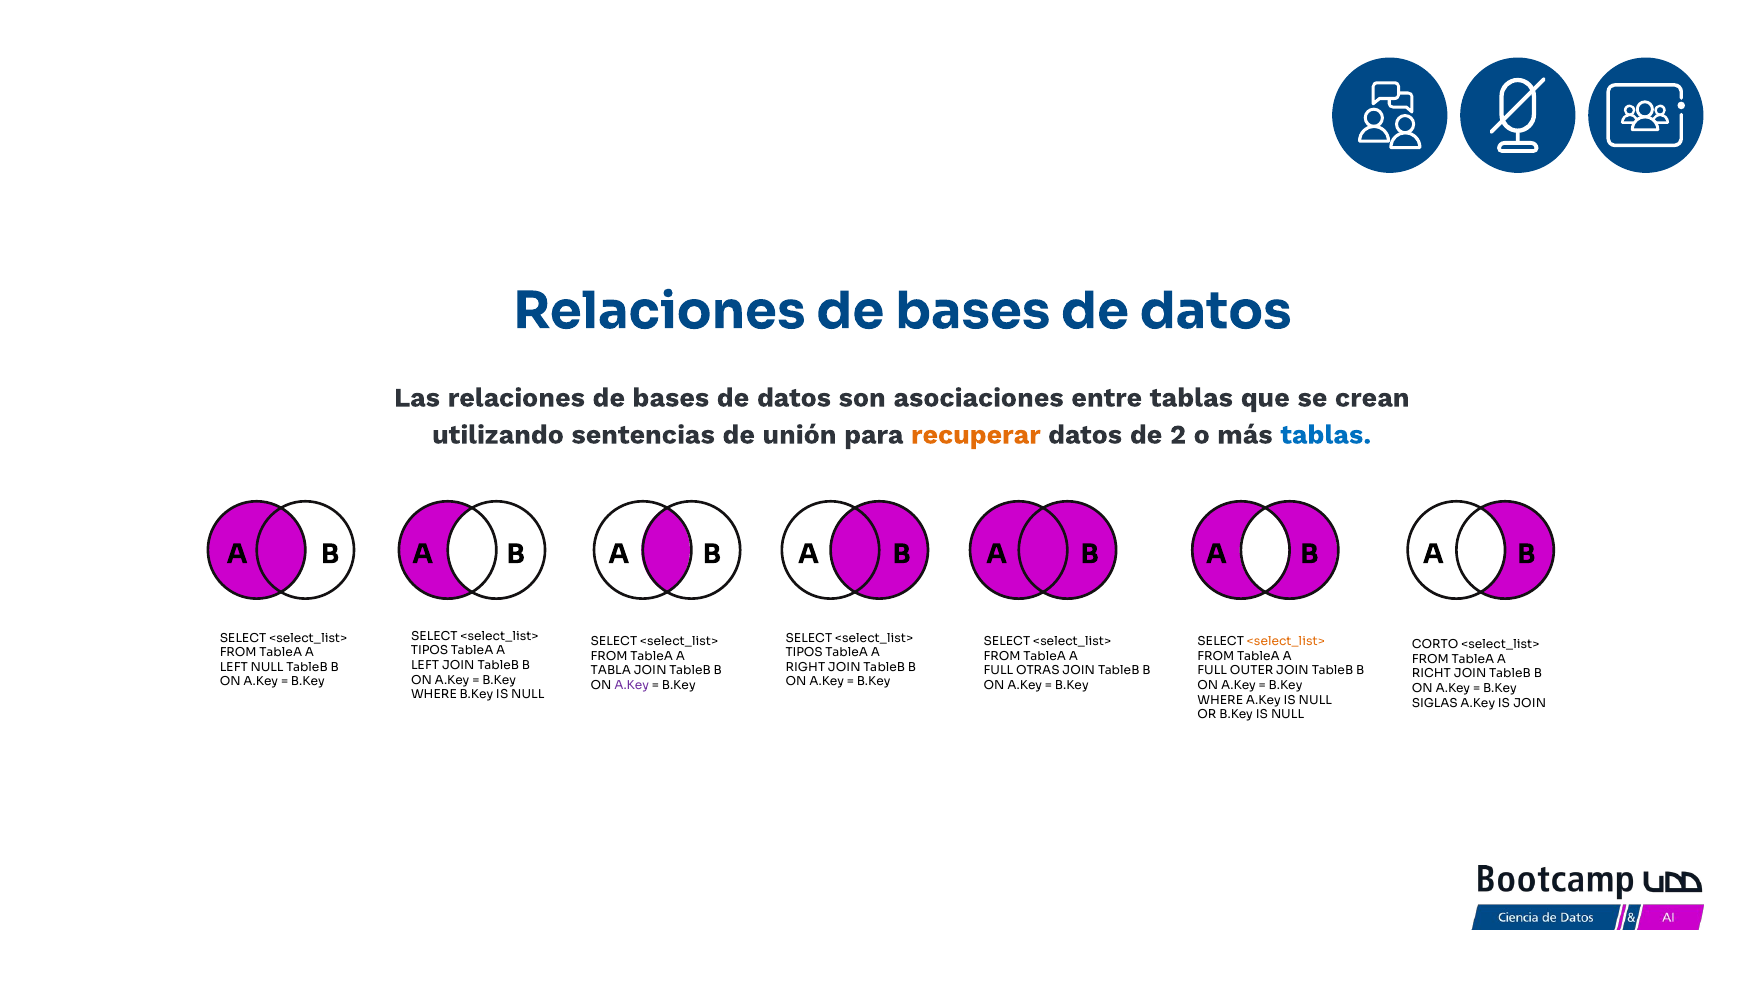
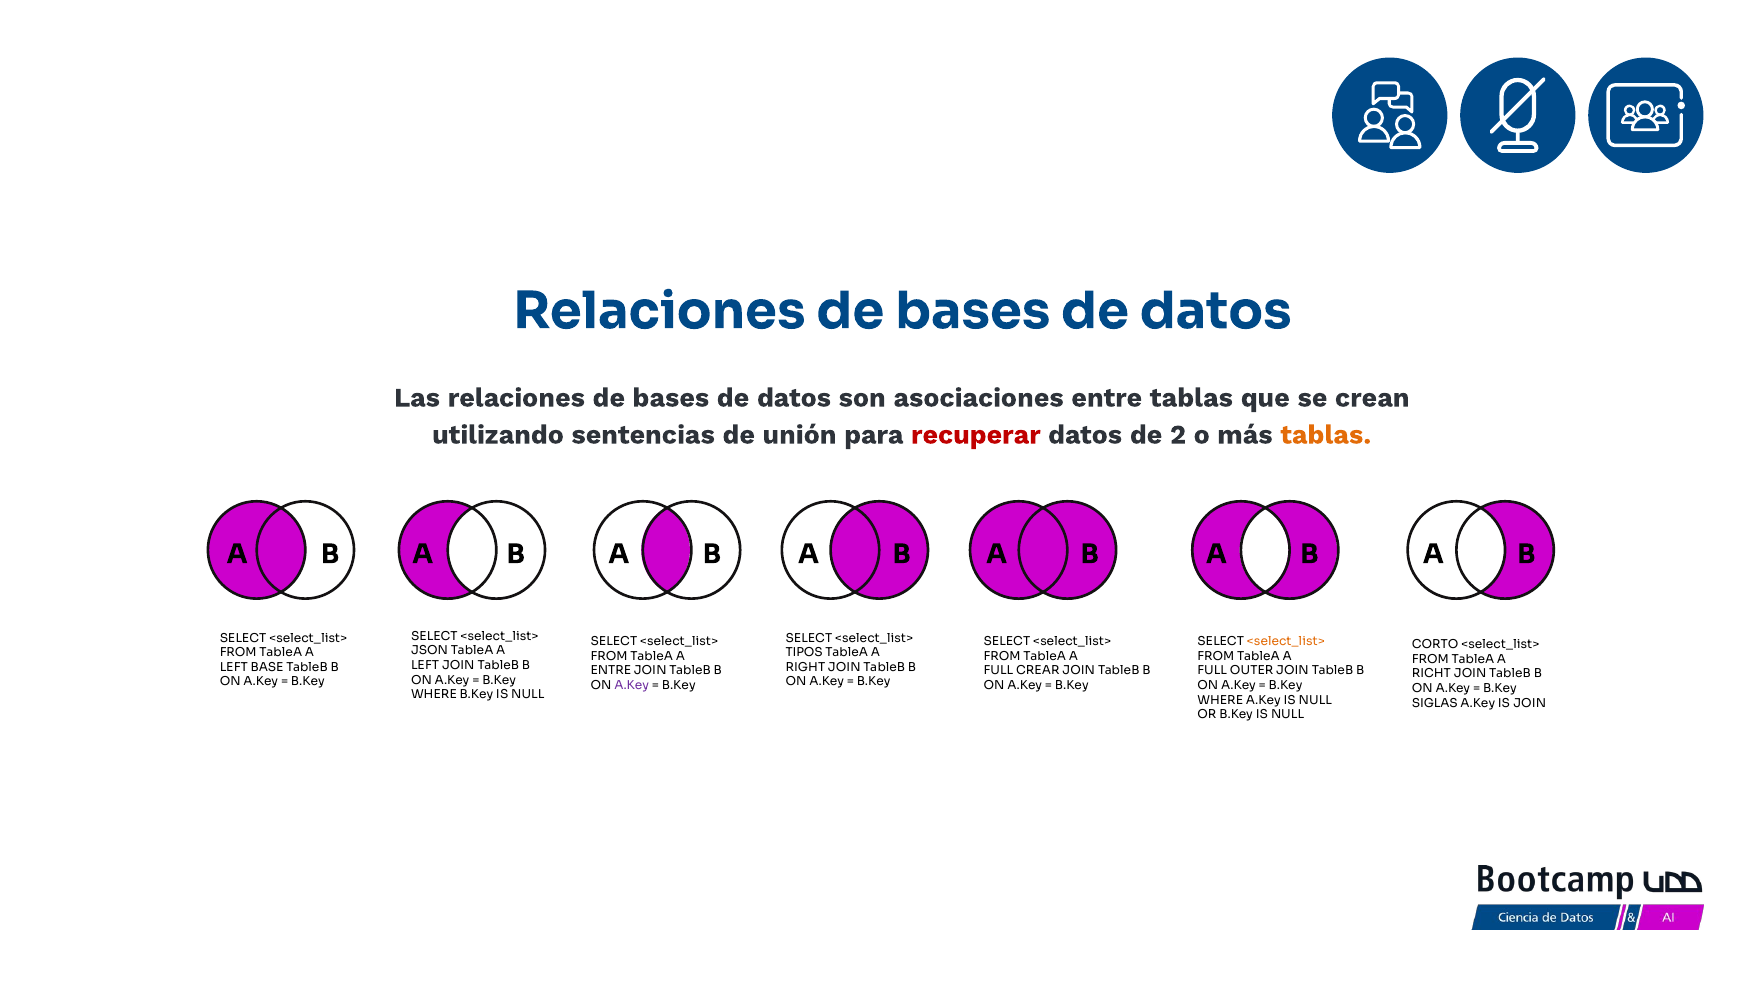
recuperar colour: orange -> red
tablas at (1326, 435) colour: blue -> orange
TIPOS at (430, 651): TIPOS -> JSON
LEFT NULL: NULL -> BASE
TABLA at (611, 671): TABLA -> ENTRE
OTRAS: OTRAS -> CREAR
